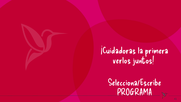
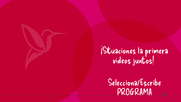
¡Cuidadoras: ¡Cuidadoras -> ¡Situaciones
verlos: verlos -> videos
